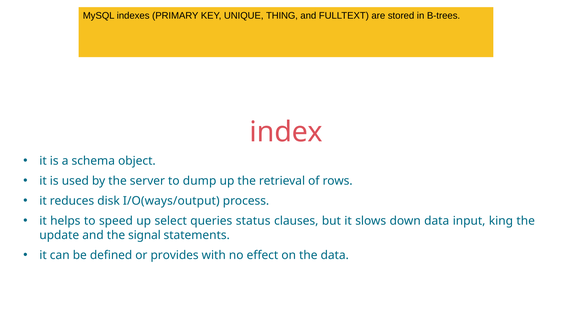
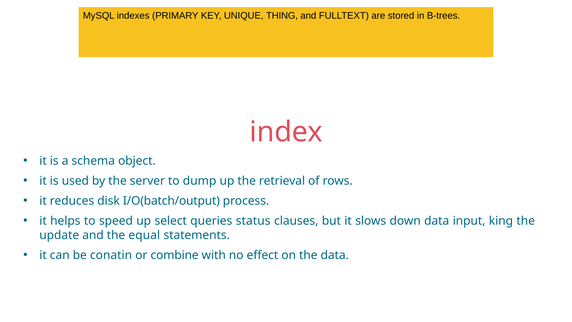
I/O(ways/output: I/O(ways/output -> I/O(batch/output
signal: signal -> equal
be defined: defined -> conatin
provides: provides -> combine
